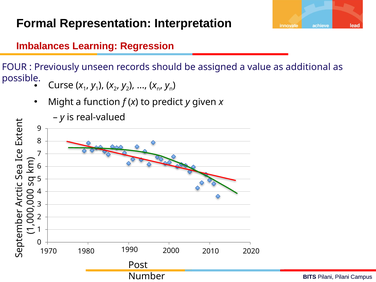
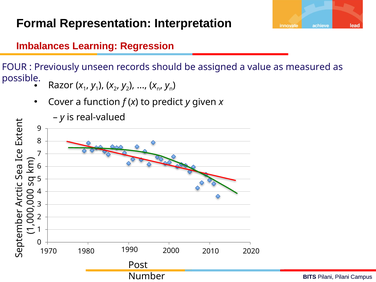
additional: additional -> measured
Curse: Curse -> Razor
Might: Might -> Cover
